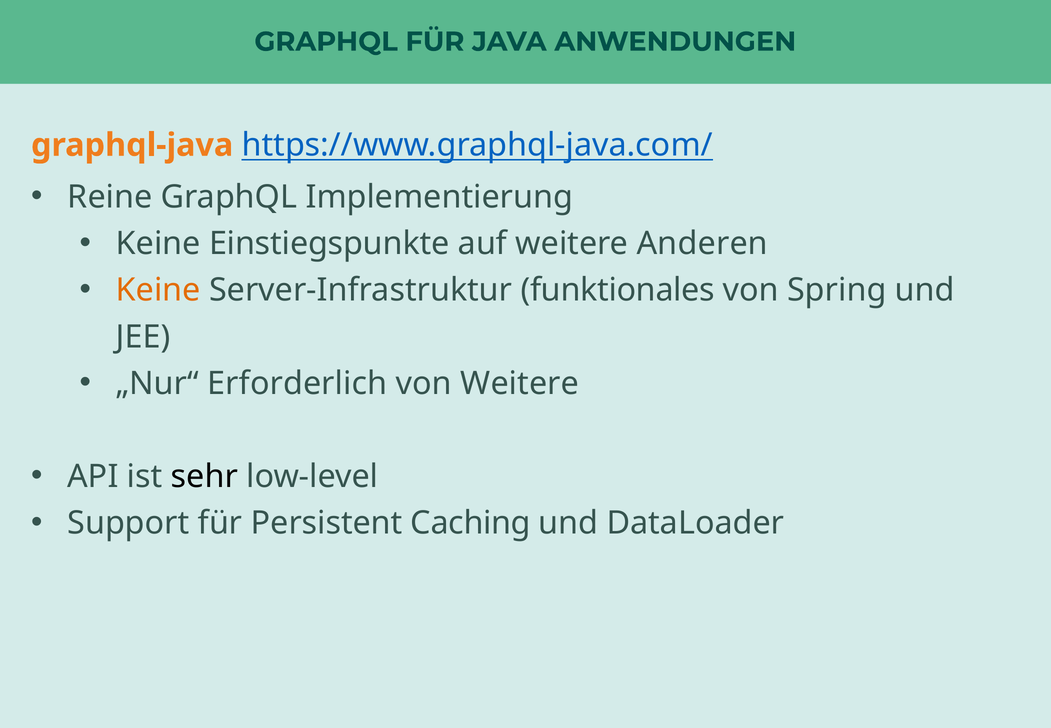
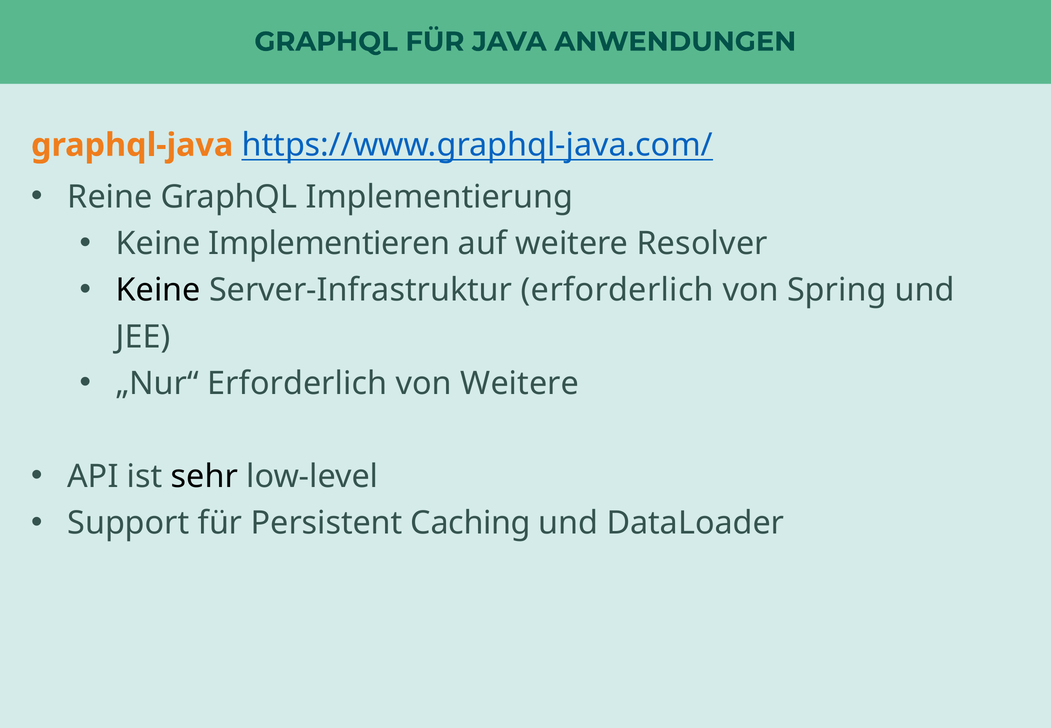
Einstiegspunkte: Einstiegspunkte -> Implementieren
Anderen: Anderen -> Resolver
Keine at (158, 290) colour: orange -> black
Server-Infrastruktur funktionales: funktionales -> erforderlich
